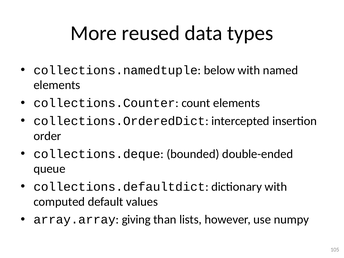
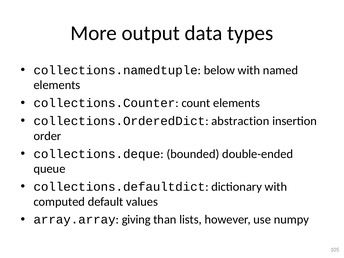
reused: reused -> output
intercepted: intercepted -> abstraction
